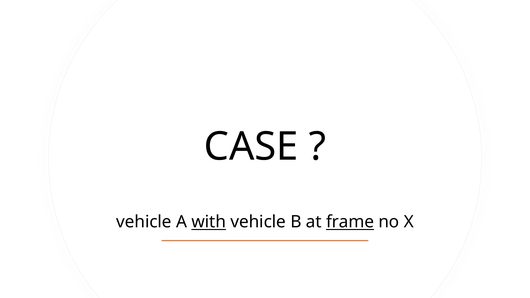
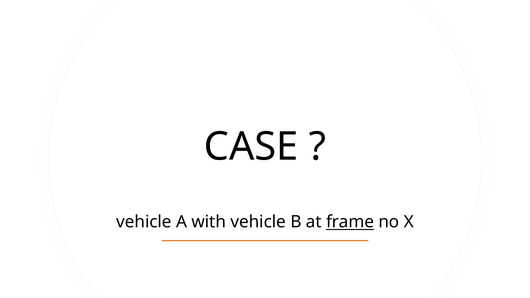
with underline: present -> none
